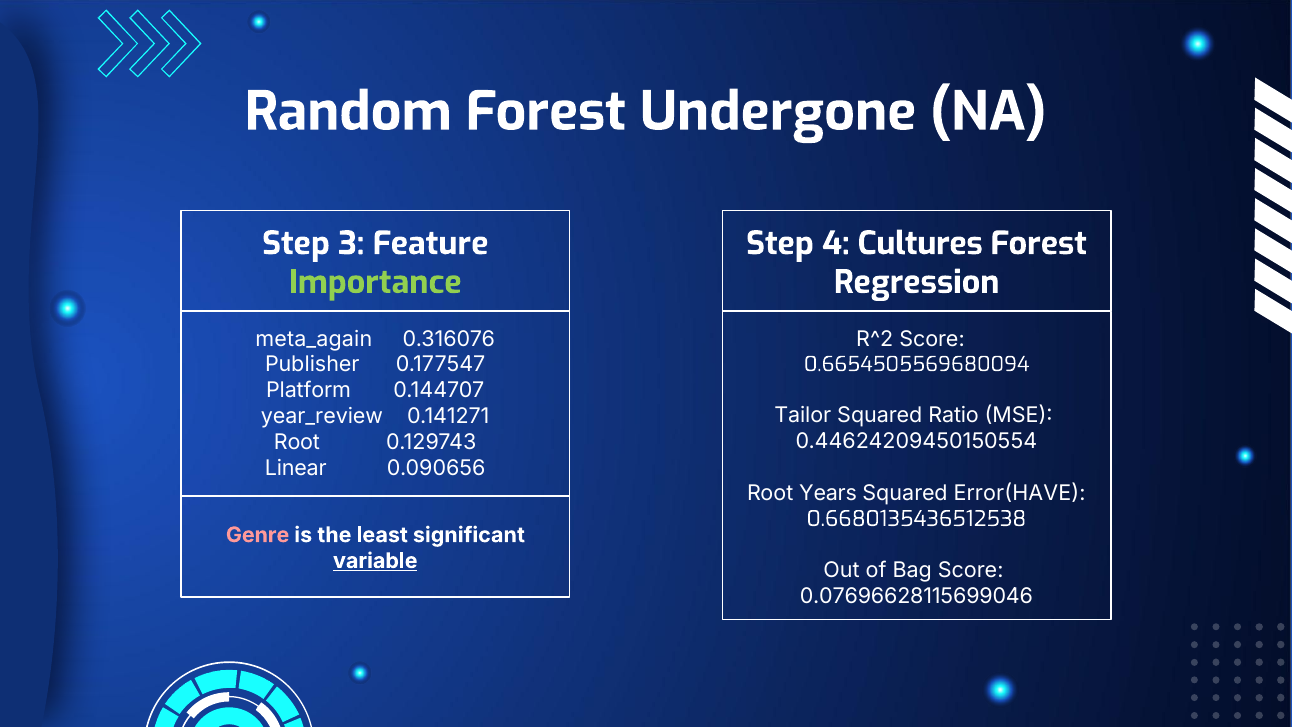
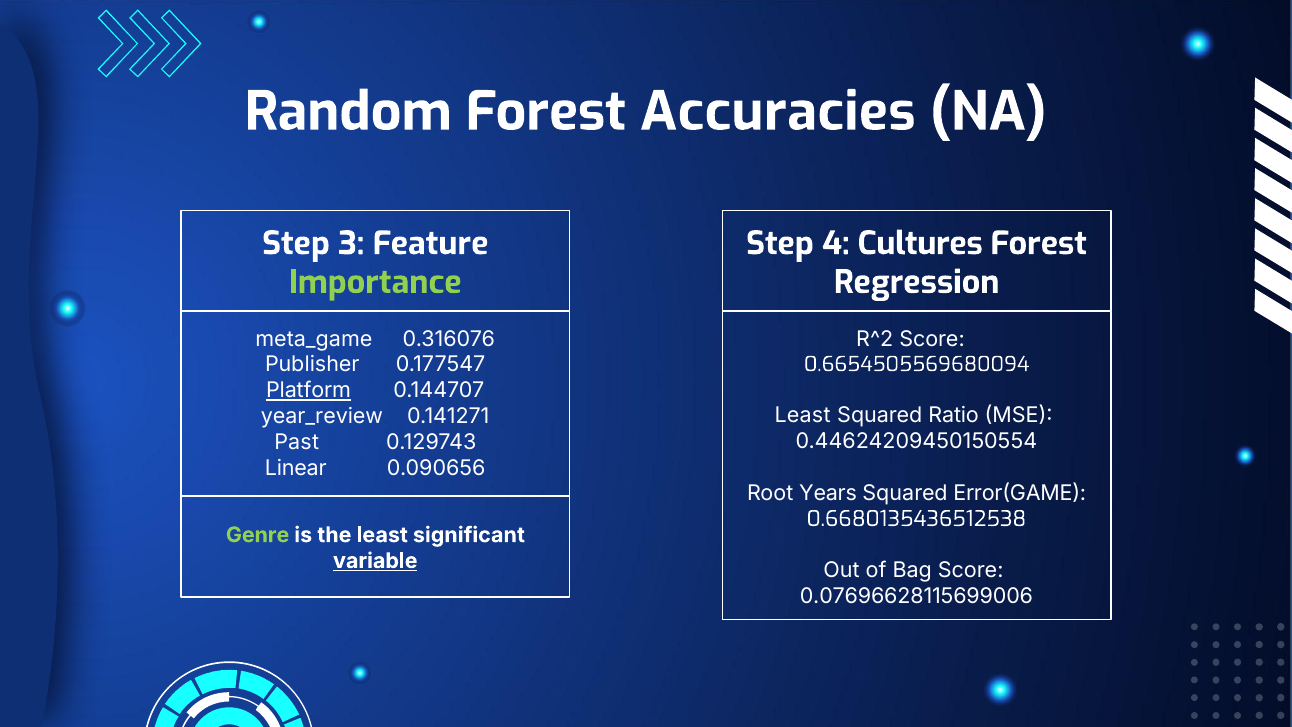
Undergone: Undergone -> Accuracies
meta_again: meta_again -> meta_game
Platform underline: none -> present
Tailor at (803, 415): Tailor -> Least
Root at (297, 442): Root -> Past
Error(HAVE: Error(HAVE -> Error(GAME
Genre colour: pink -> light green
0.07696628115699046: 0.07696628115699046 -> 0.07696628115699006
